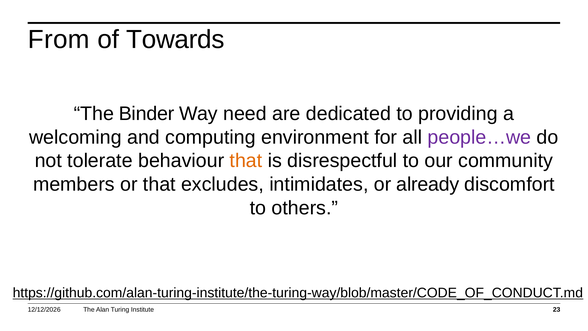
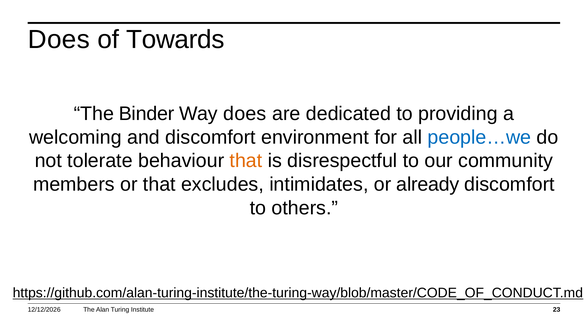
From at (59, 39): From -> Does
Way need: need -> does
and computing: computing -> discomfort
people…we colour: purple -> blue
